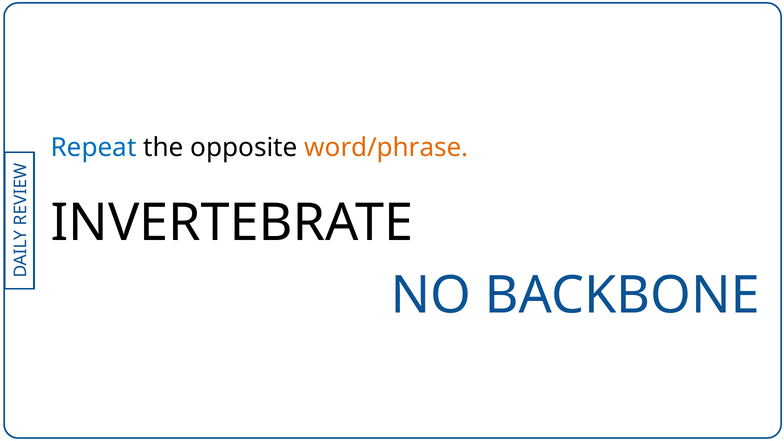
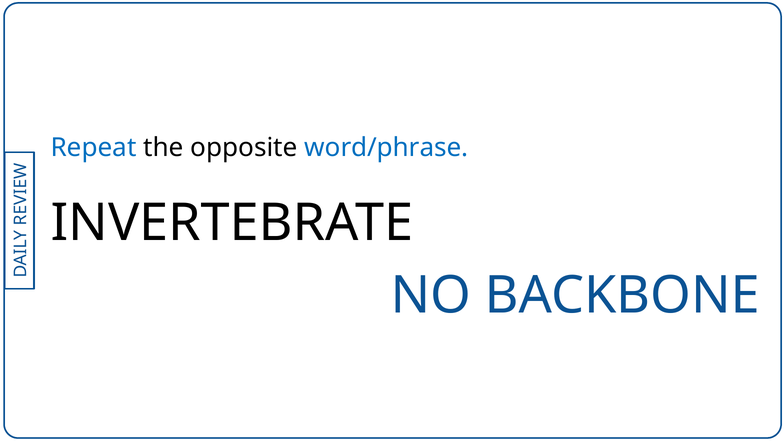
word/phrase colour: orange -> blue
